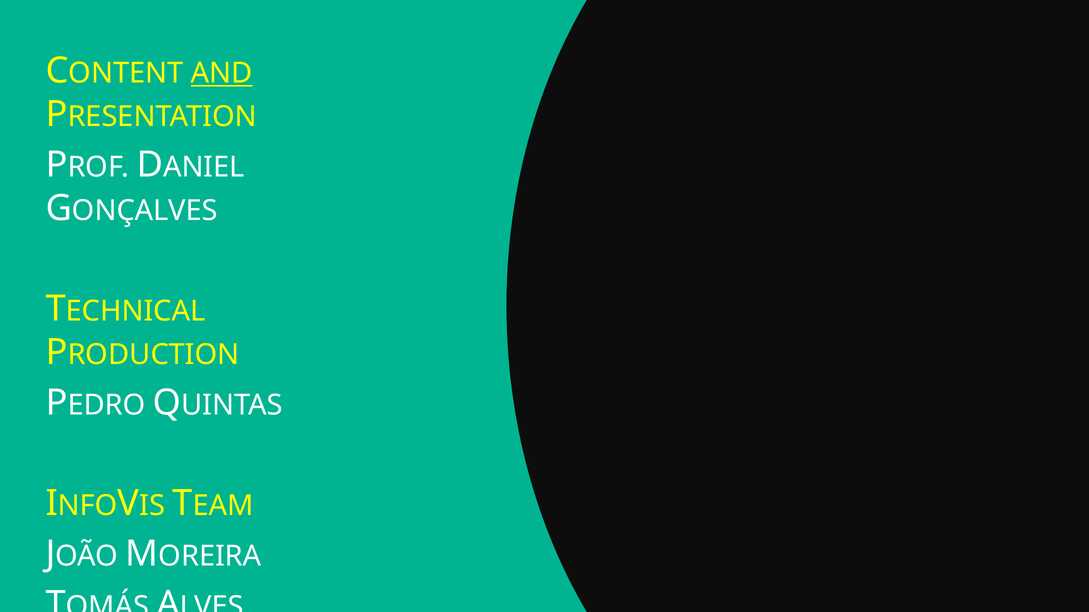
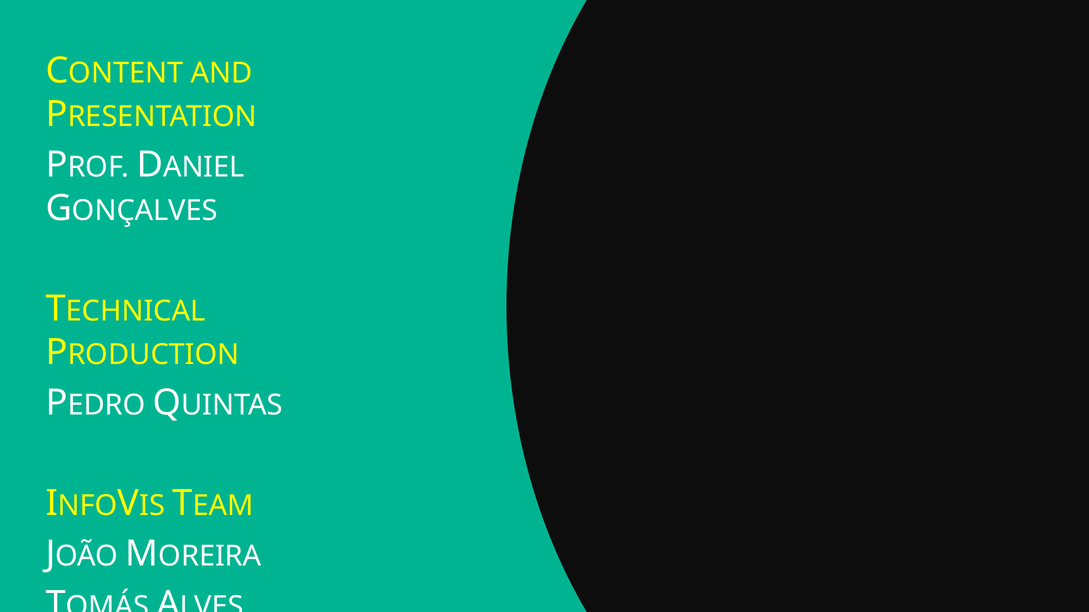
AND underline: present -> none
